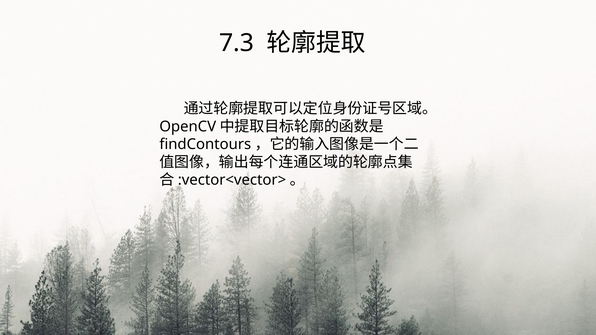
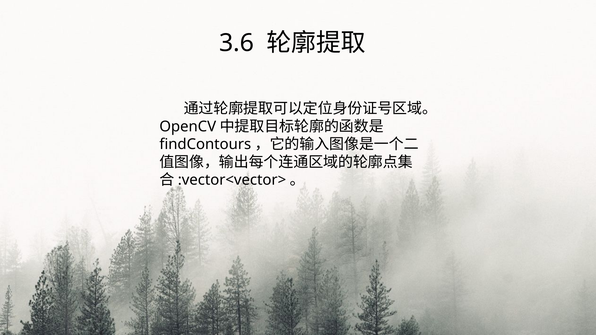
7.3: 7.3 -> 3.6
